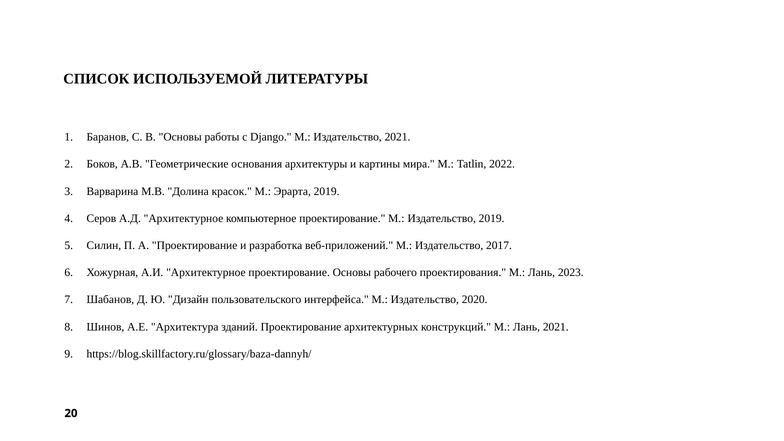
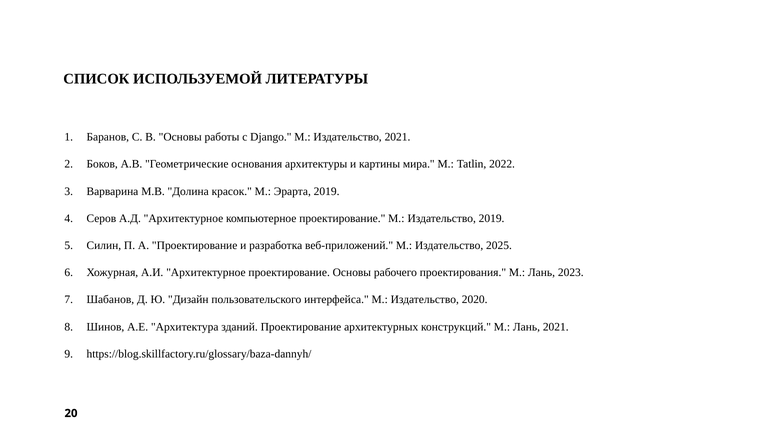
2017: 2017 -> 2025
